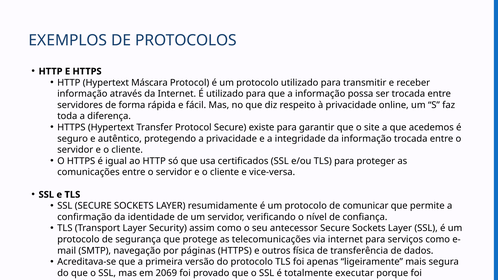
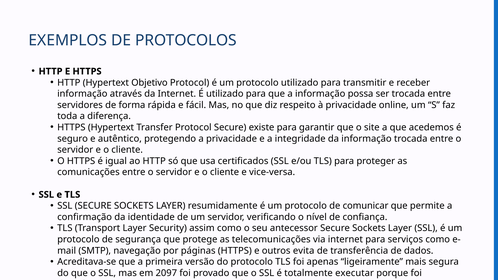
Máscara: Máscara -> Objetivo
física: física -> evita
2069: 2069 -> 2097
